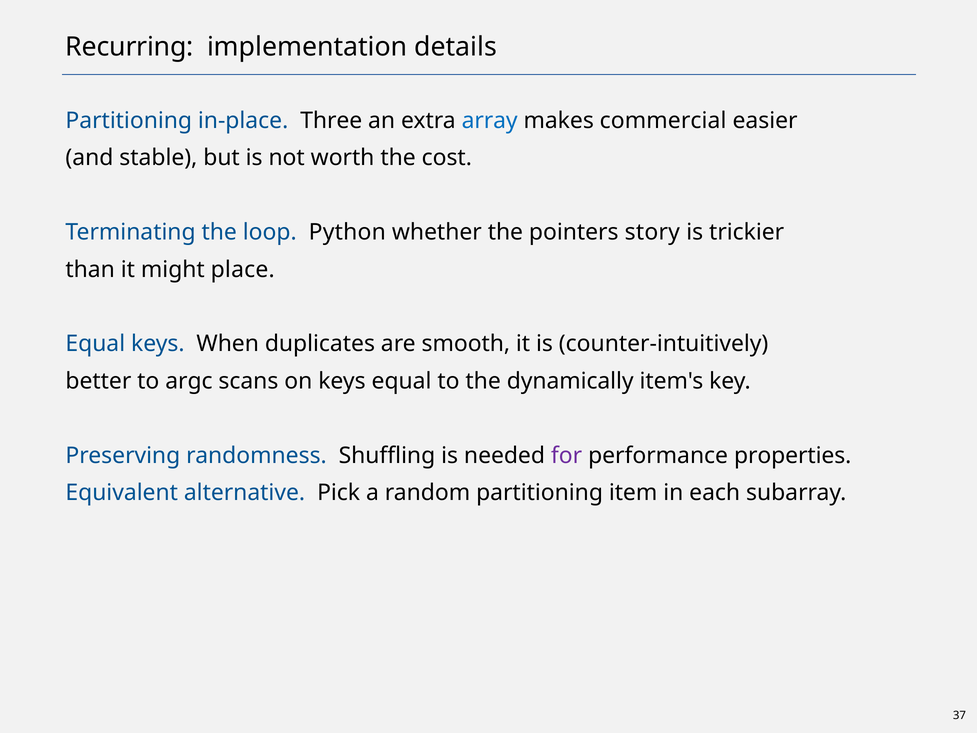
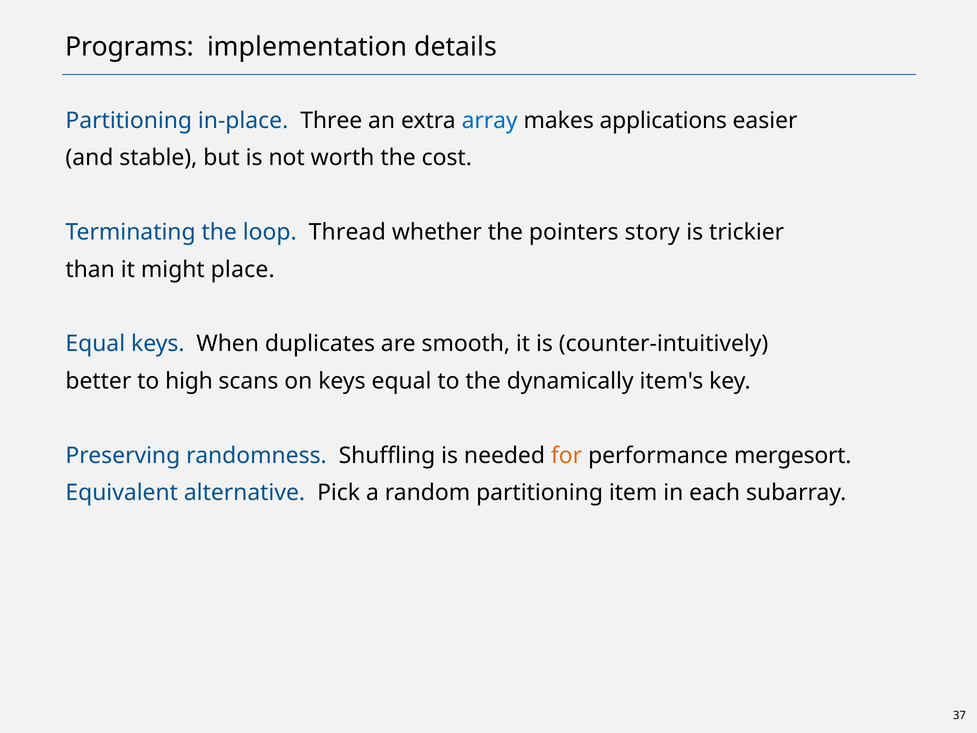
Recurring: Recurring -> Programs
commercial: commercial -> applications
Python: Python -> Thread
argc: argc -> high
for colour: purple -> orange
properties: properties -> mergesort
